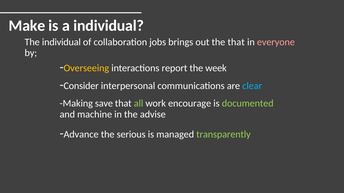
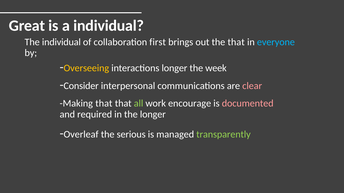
Make: Make -> Great
jobs: jobs -> first
everyone colour: pink -> light blue
interactions report: report -> longer
clear colour: light blue -> pink
Making save: save -> that
documented colour: light green -> pink
machine: machine -> required
the advise: advise -> longer
Advance: Advance -> Overleaf
